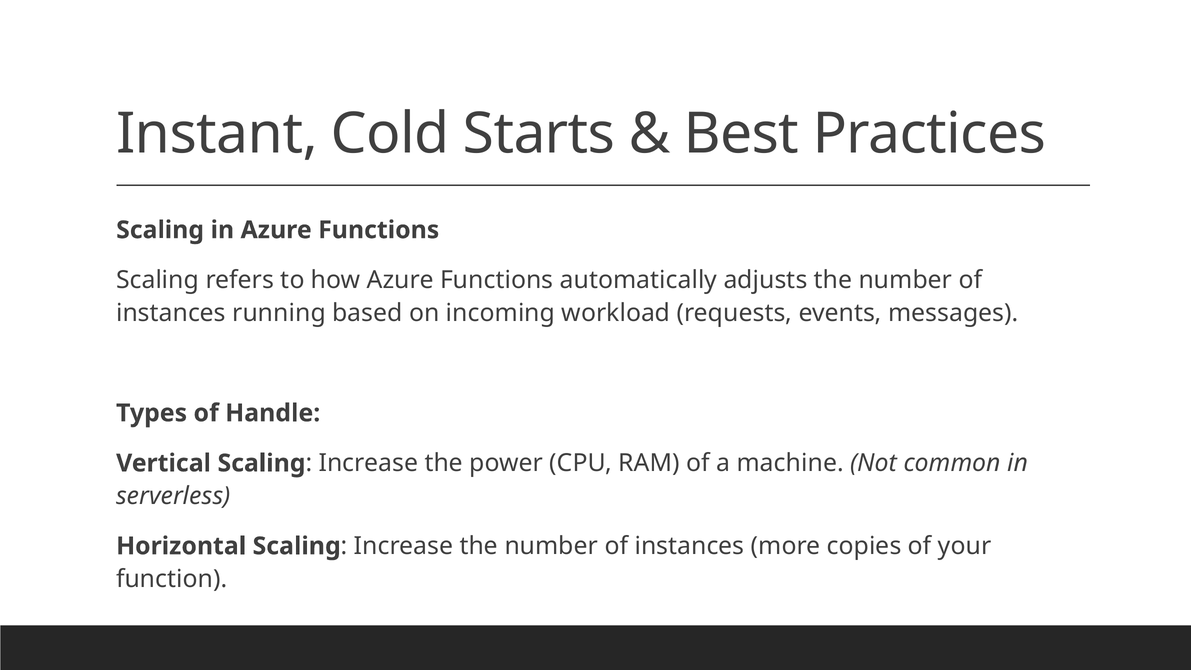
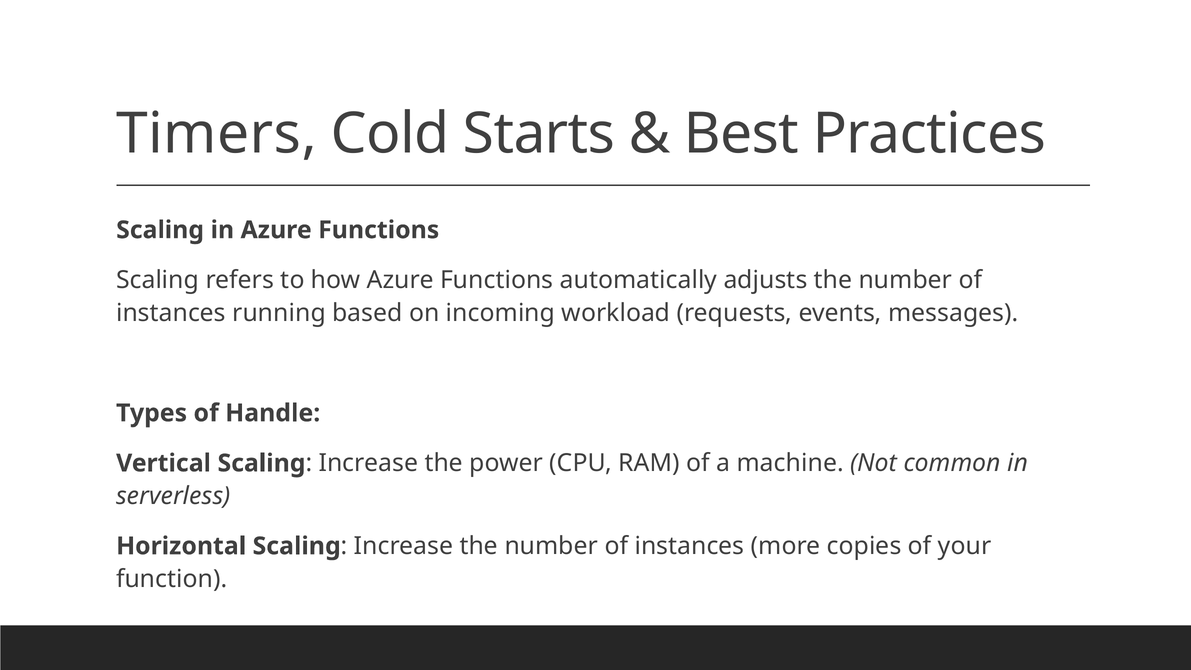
Instant: Instant -> Timers
